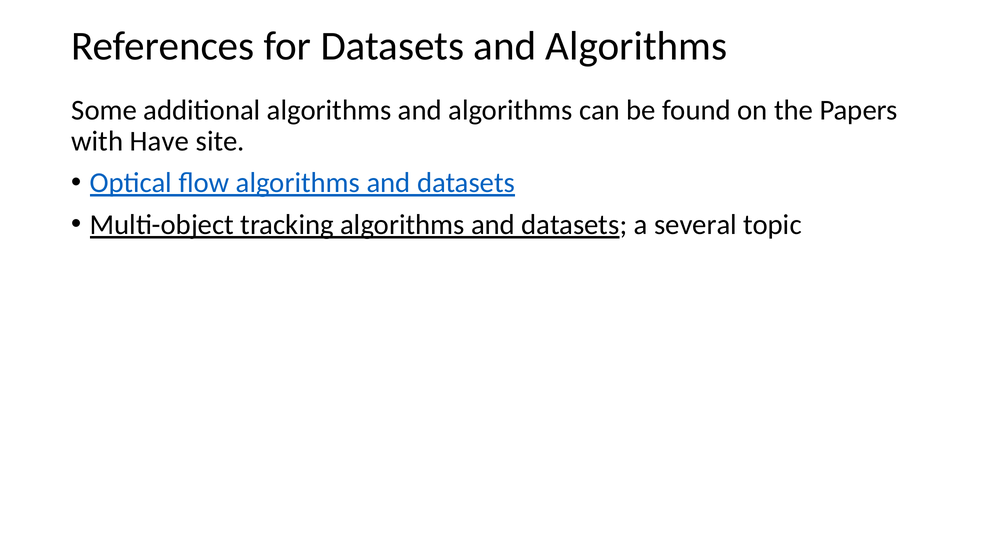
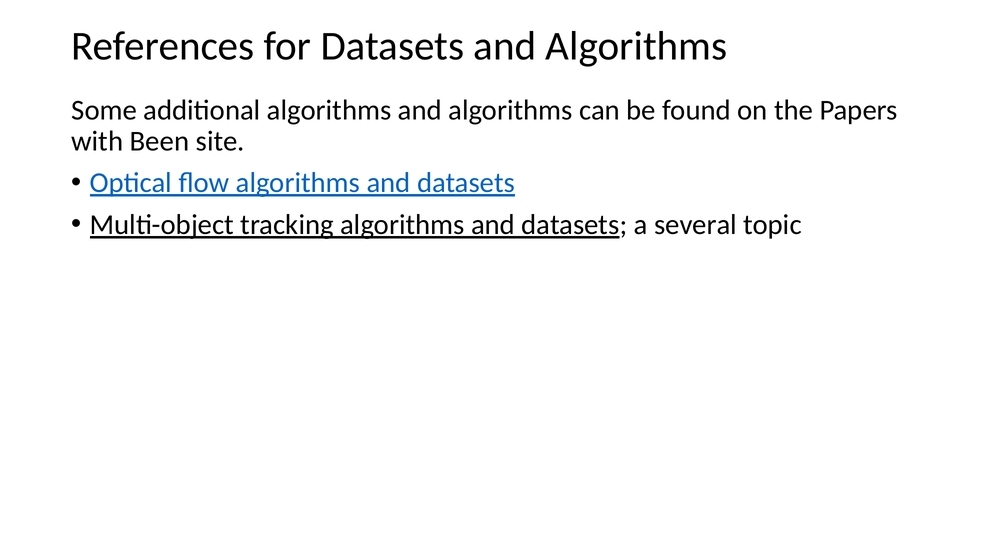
Have: Have -> Been
